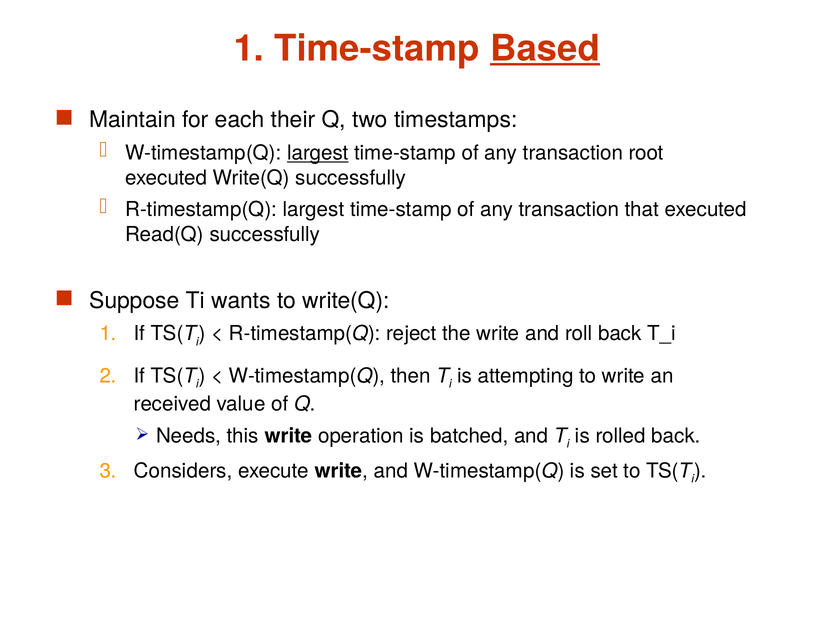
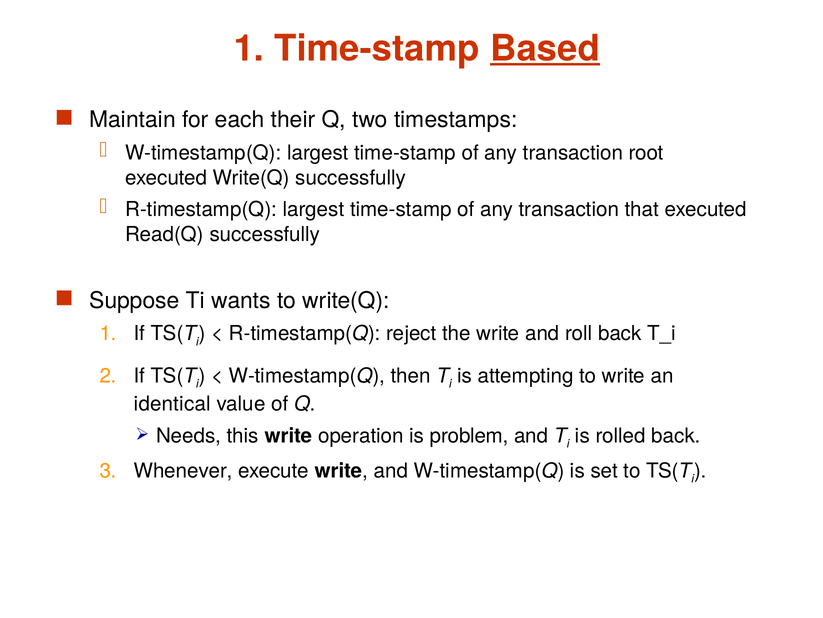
largest at (318, 153) underline: present -> none
received: received -> identical
batched: batched -> problem
Considers: Considers -> Whenever
